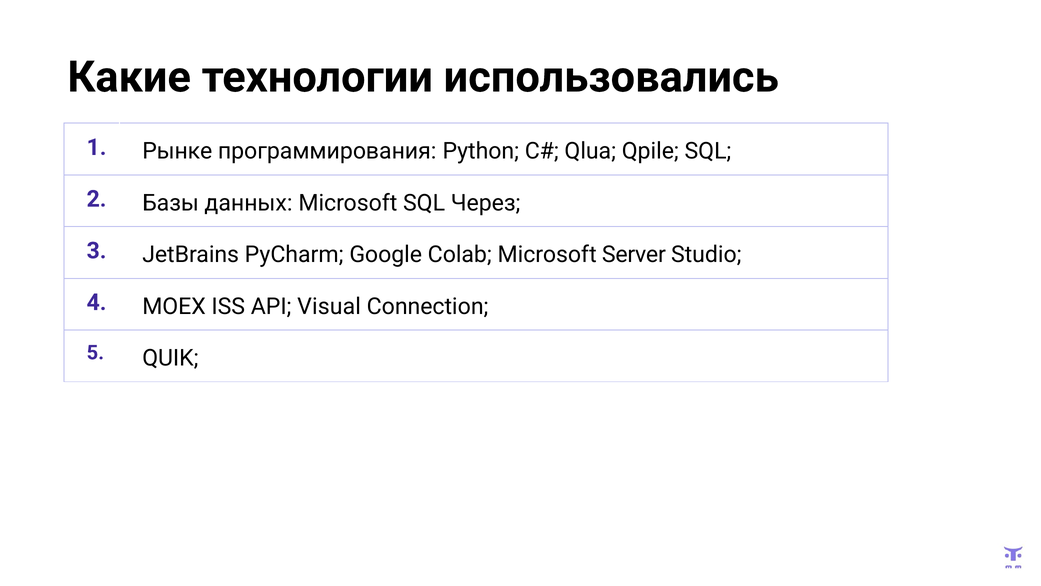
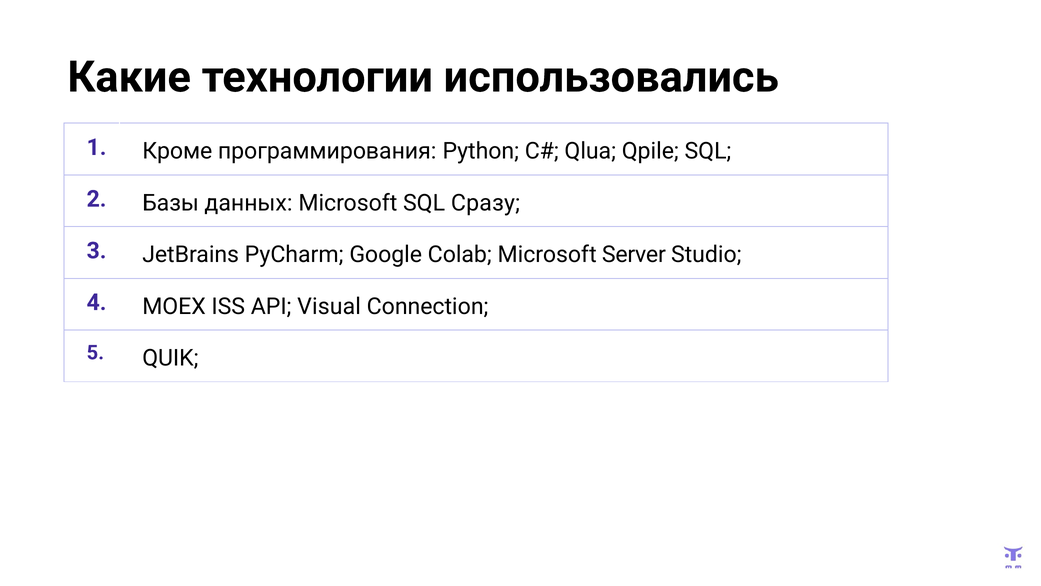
Рынке: Рынке -> Кроме
Через: Через -> Сразу
